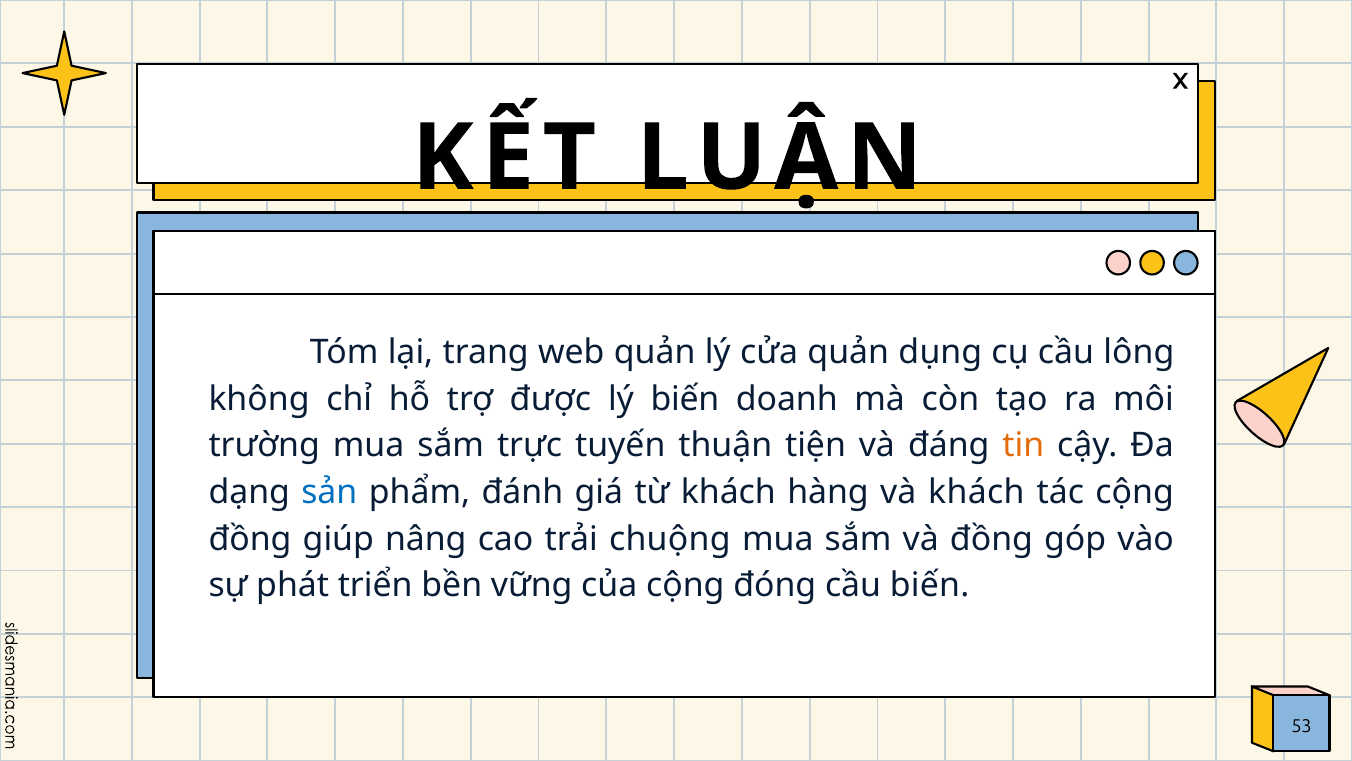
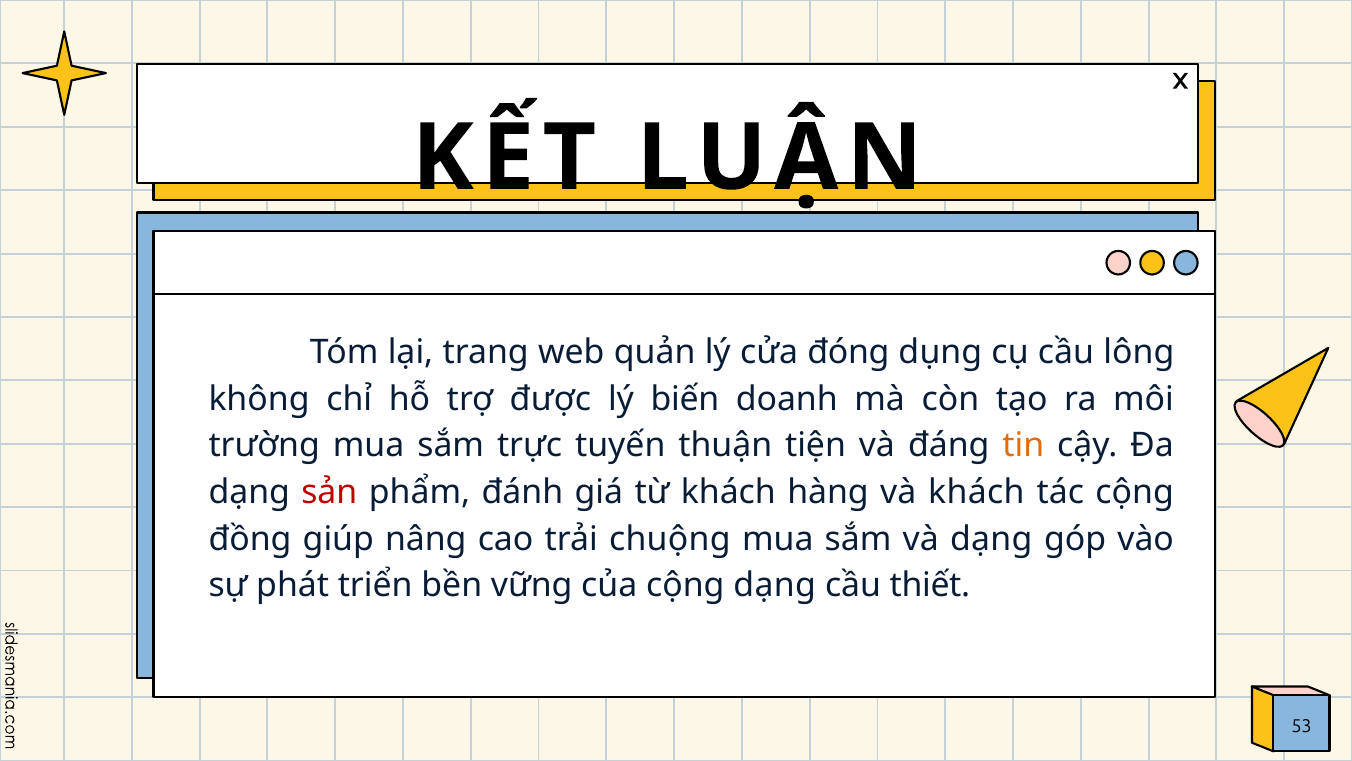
cửa quản: quản -> đóng
sản colour: blue -> red
và đồng: đồng -> dạng
cộng đóng: đóng -> dạng
cầu biến: biến -> thiết
